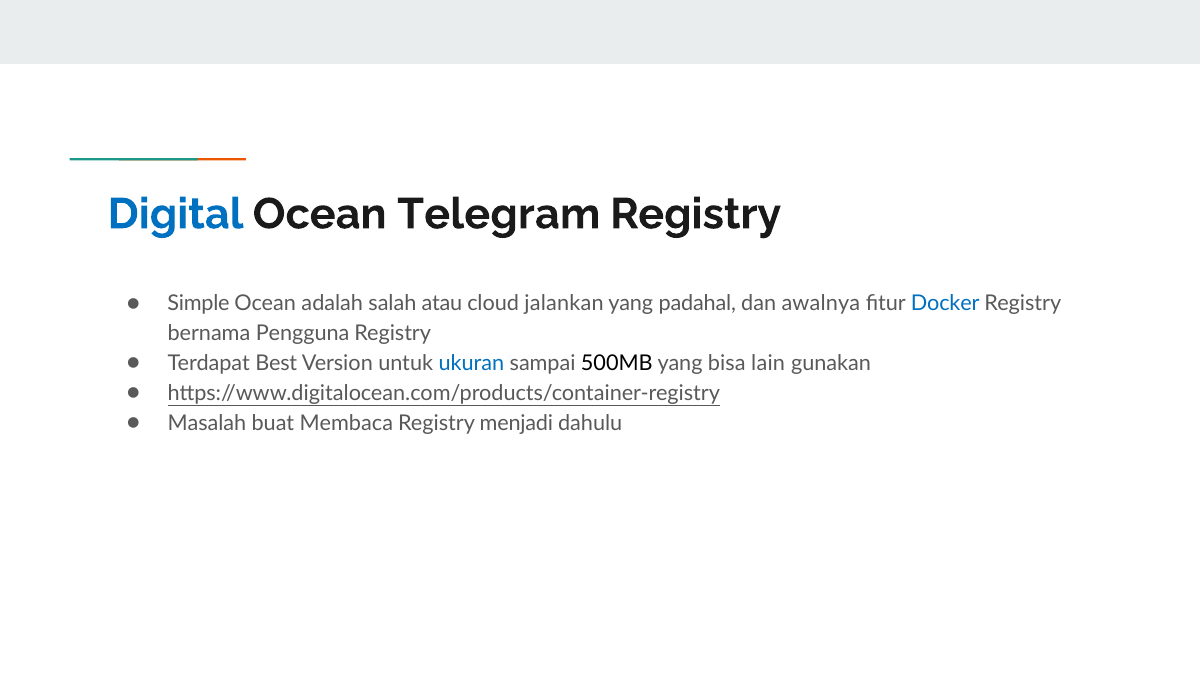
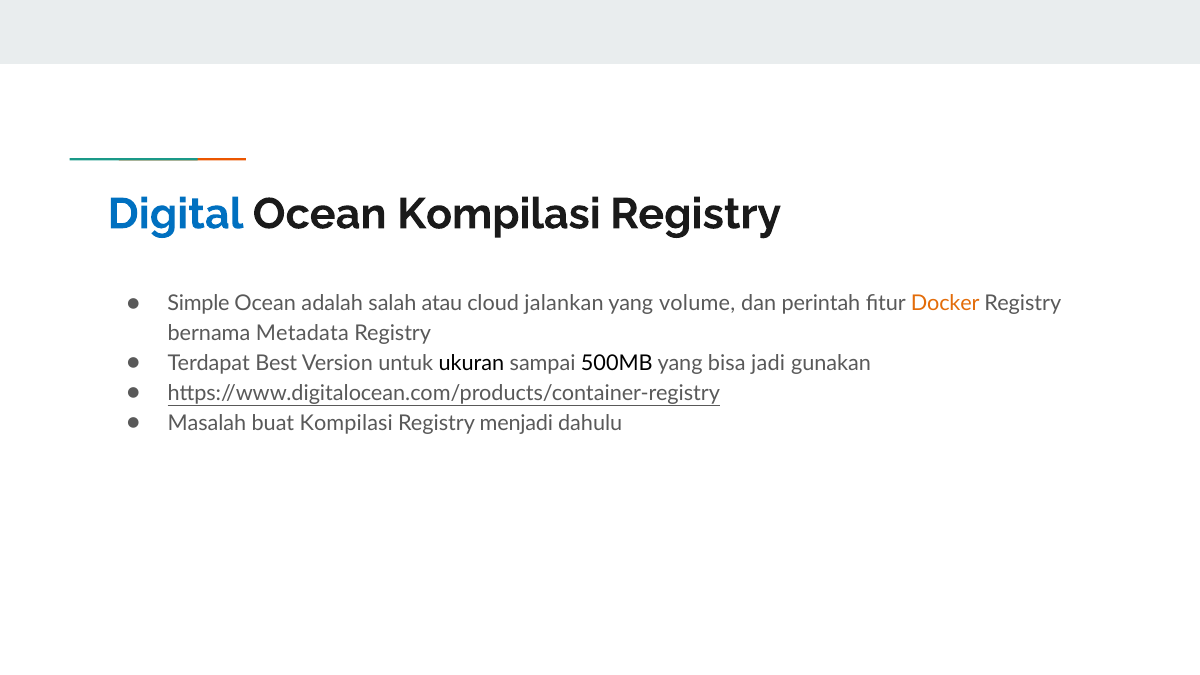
Ocean Telegram: Telegram -> Kompilasi
padahal: padahal -> volume
awalnya: awalnya -> perintah
Docker colour: blue -> orange
Pengguna: Pengguna -> Metadata
ukuran colour: blue -> black
lain: lain -> jadi
buat Membaca: Membaca -> Kompilasi
